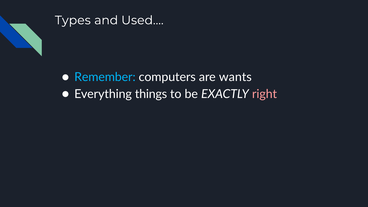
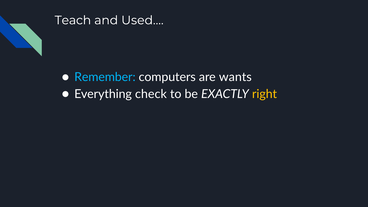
Types: Types -> Teach
things: things -> check
right colour: pink -> yellow
